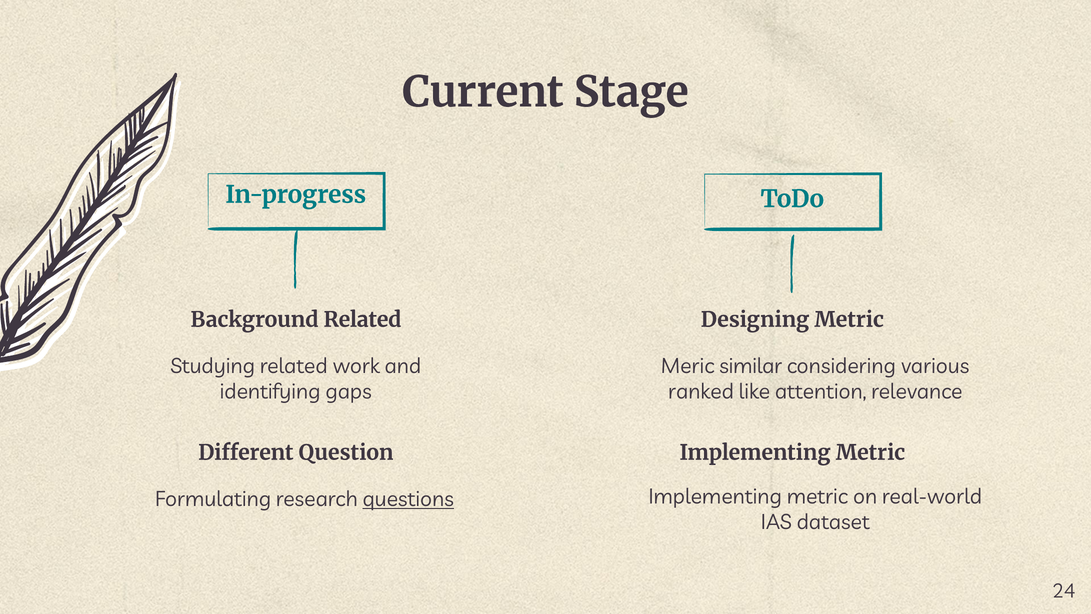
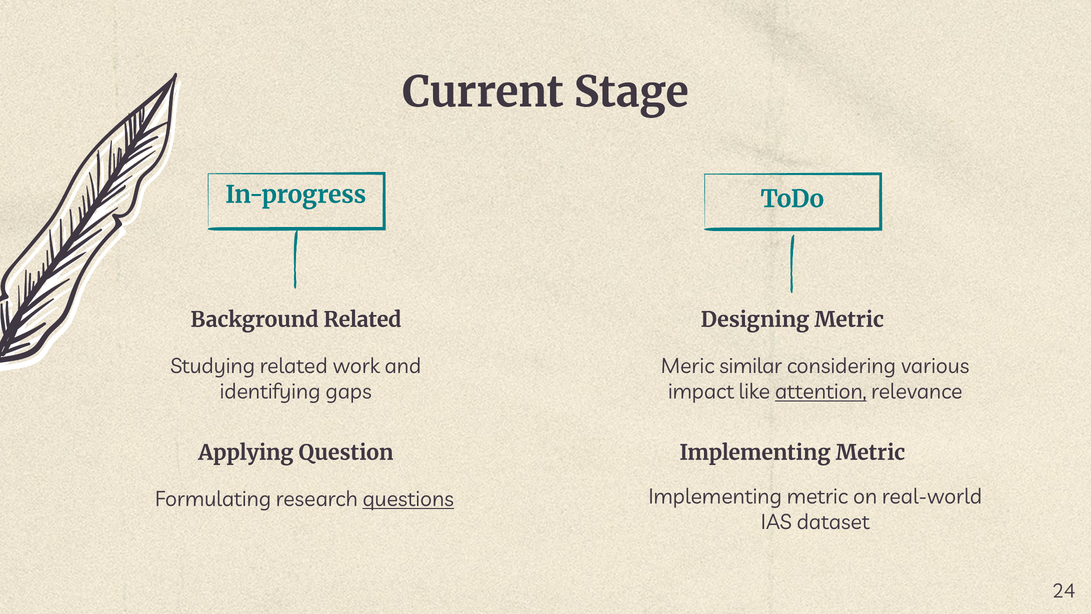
ranked: ranked -> impact
attention underline: none -> present
Different: Different -> Applying
